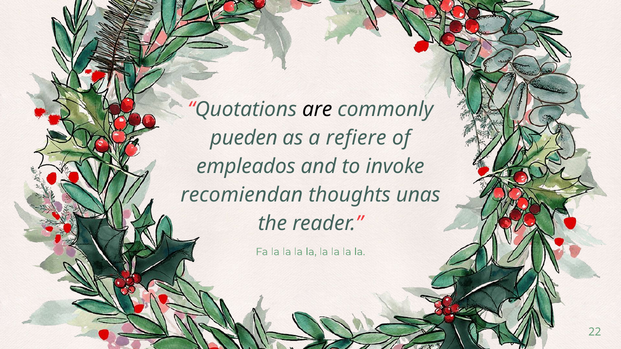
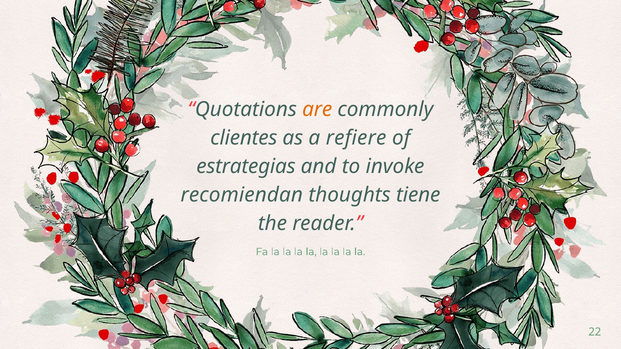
are colour: black -> orange
pueden: pueden -> clientes
empleados: empleados -> estrategias
unas: unas -> tiene
